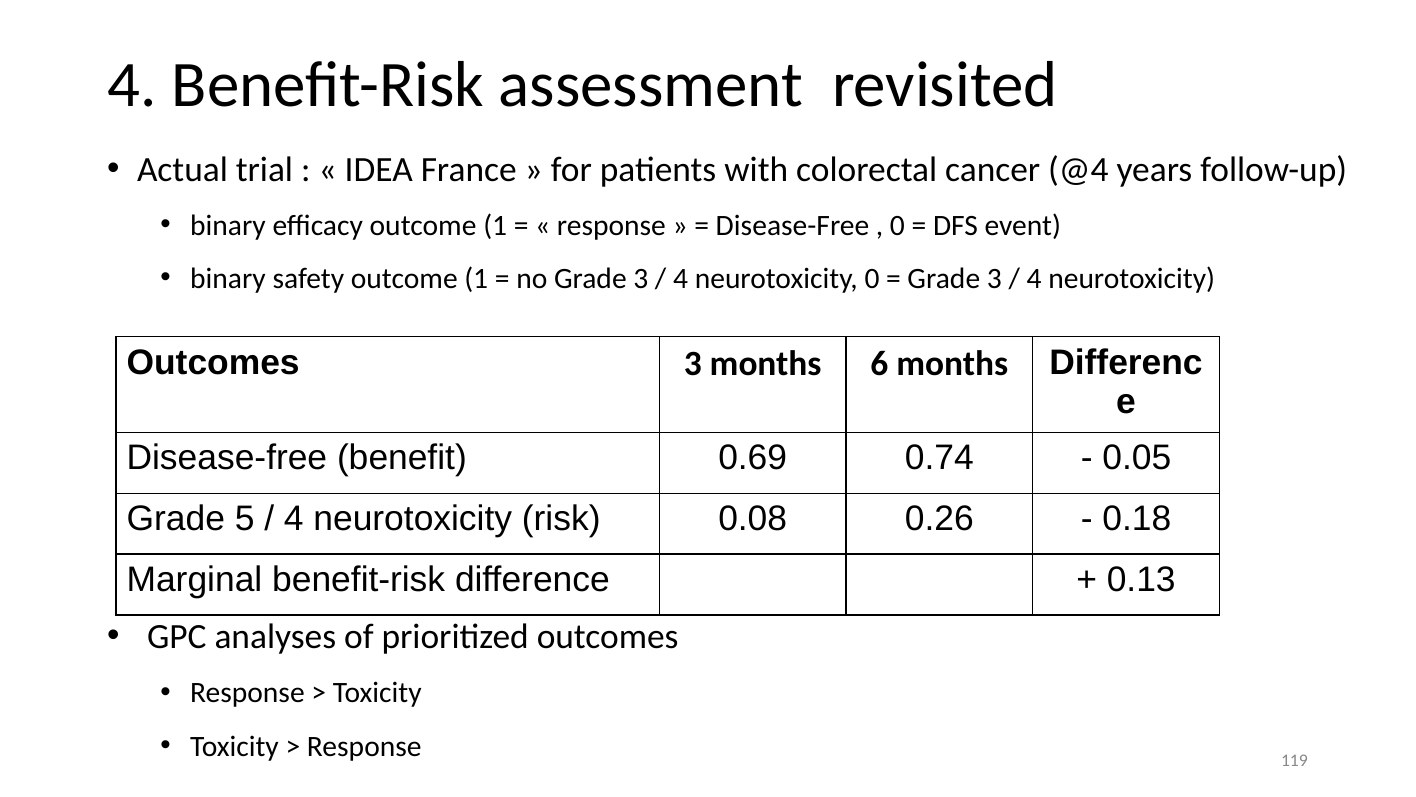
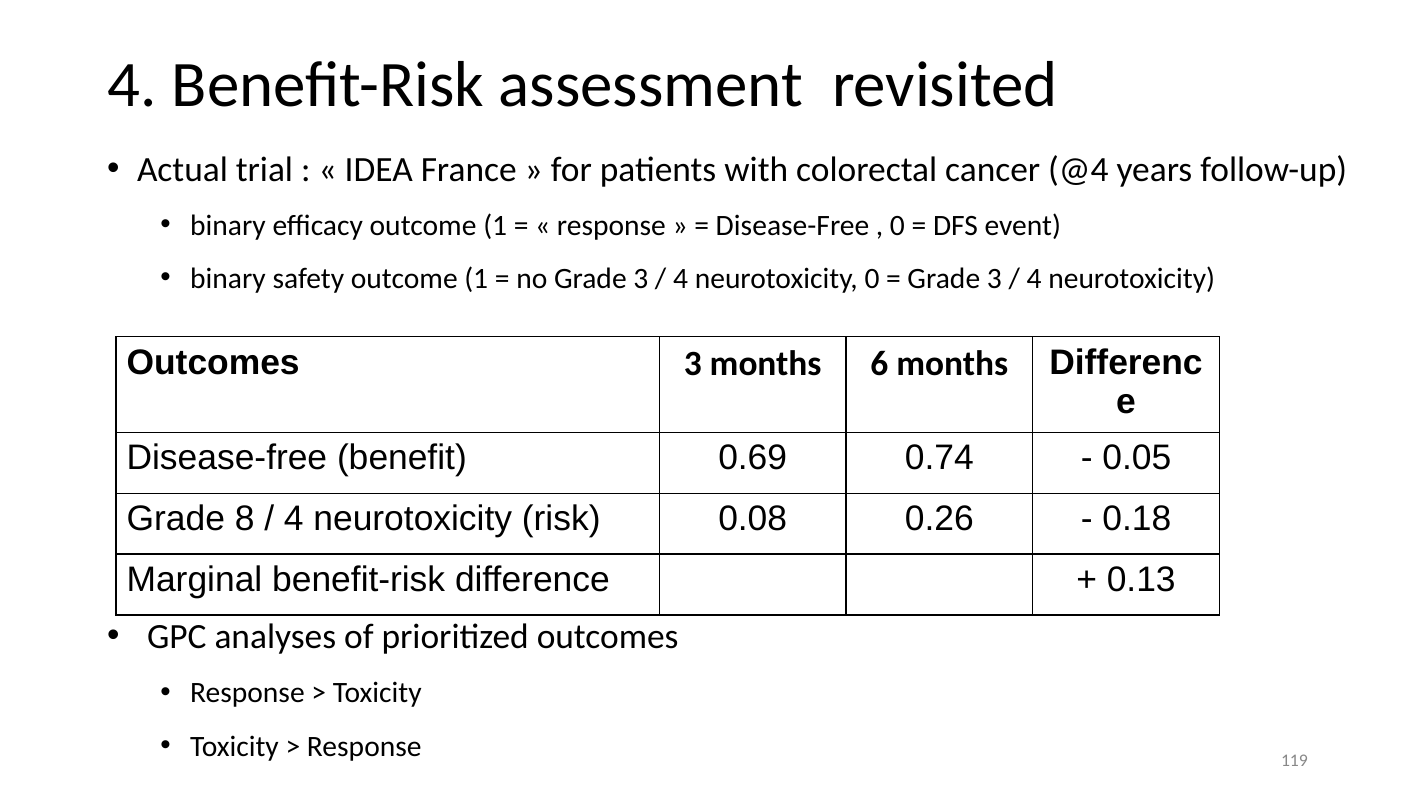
5: 5 -> 8
